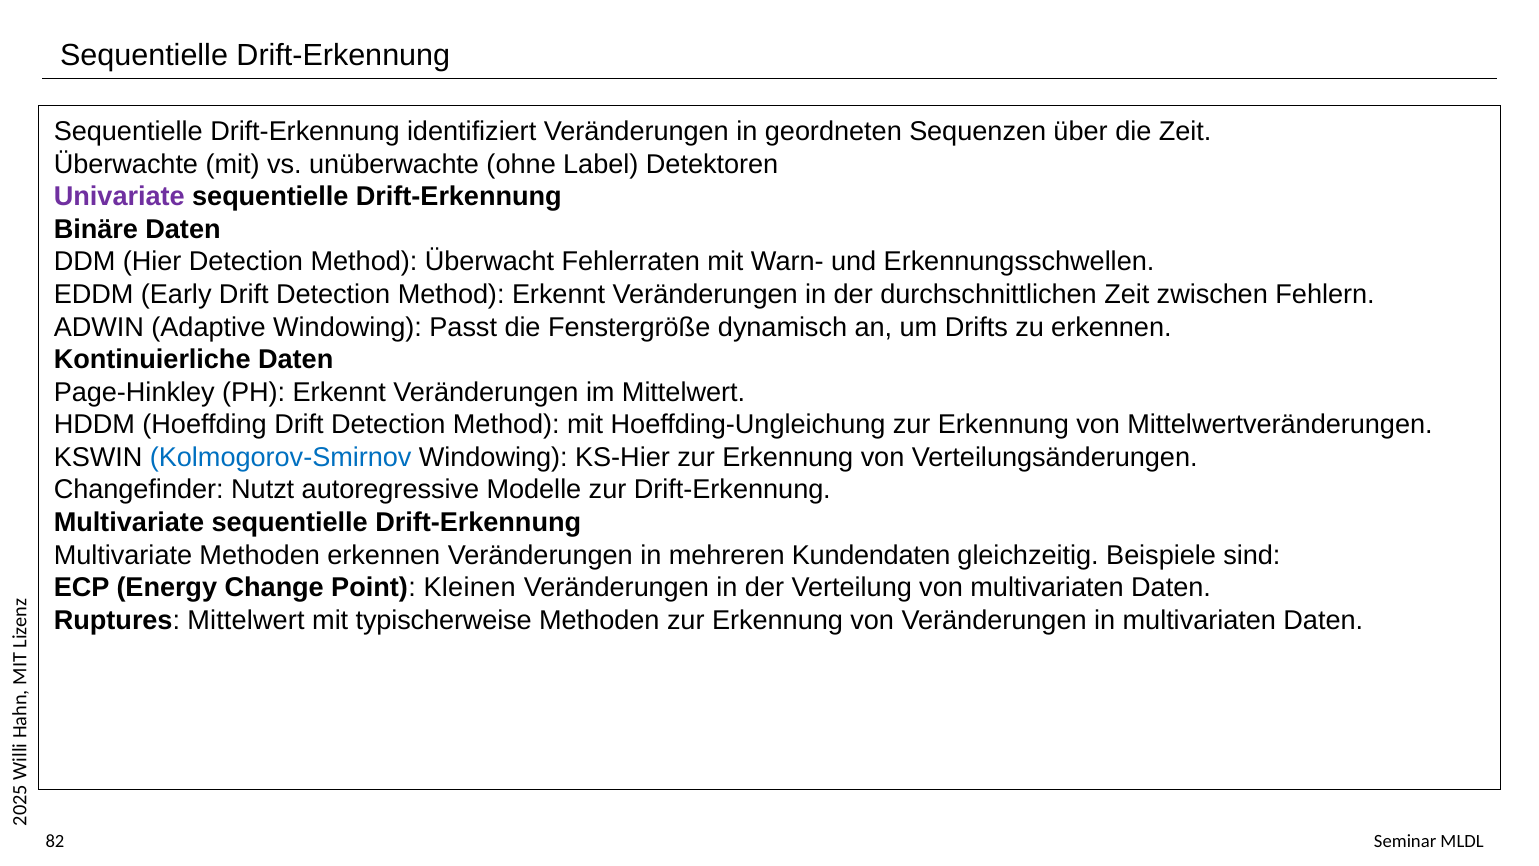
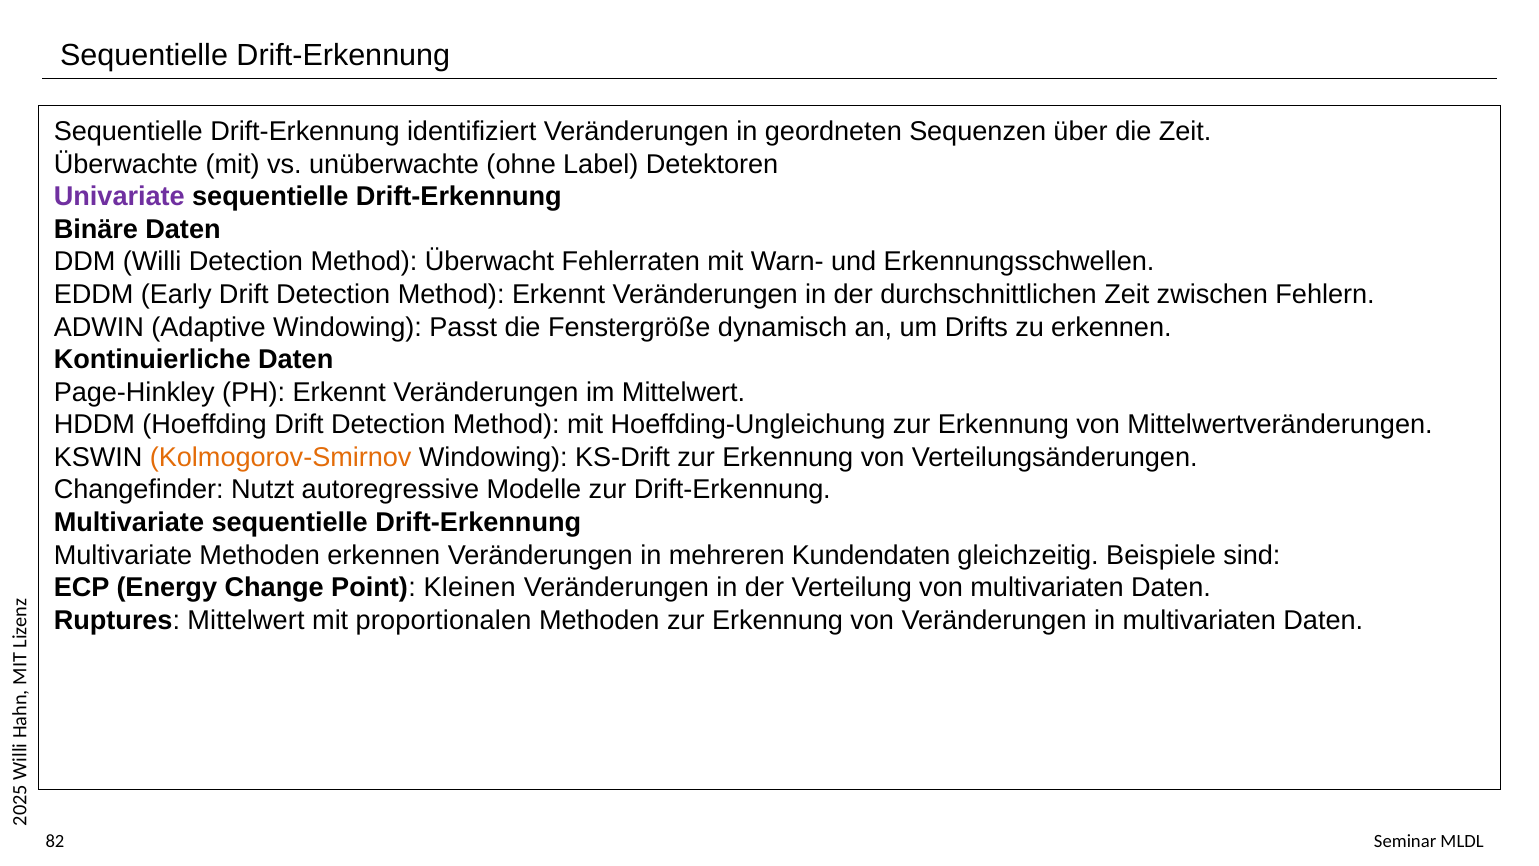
Hier: Hier -> Willi
Kolmogorov-Smirnov colour: blue -> orange
KS-Hier: KS-Hier -> KS-Drift
typischerweise: typischerweise -> proportionalen
